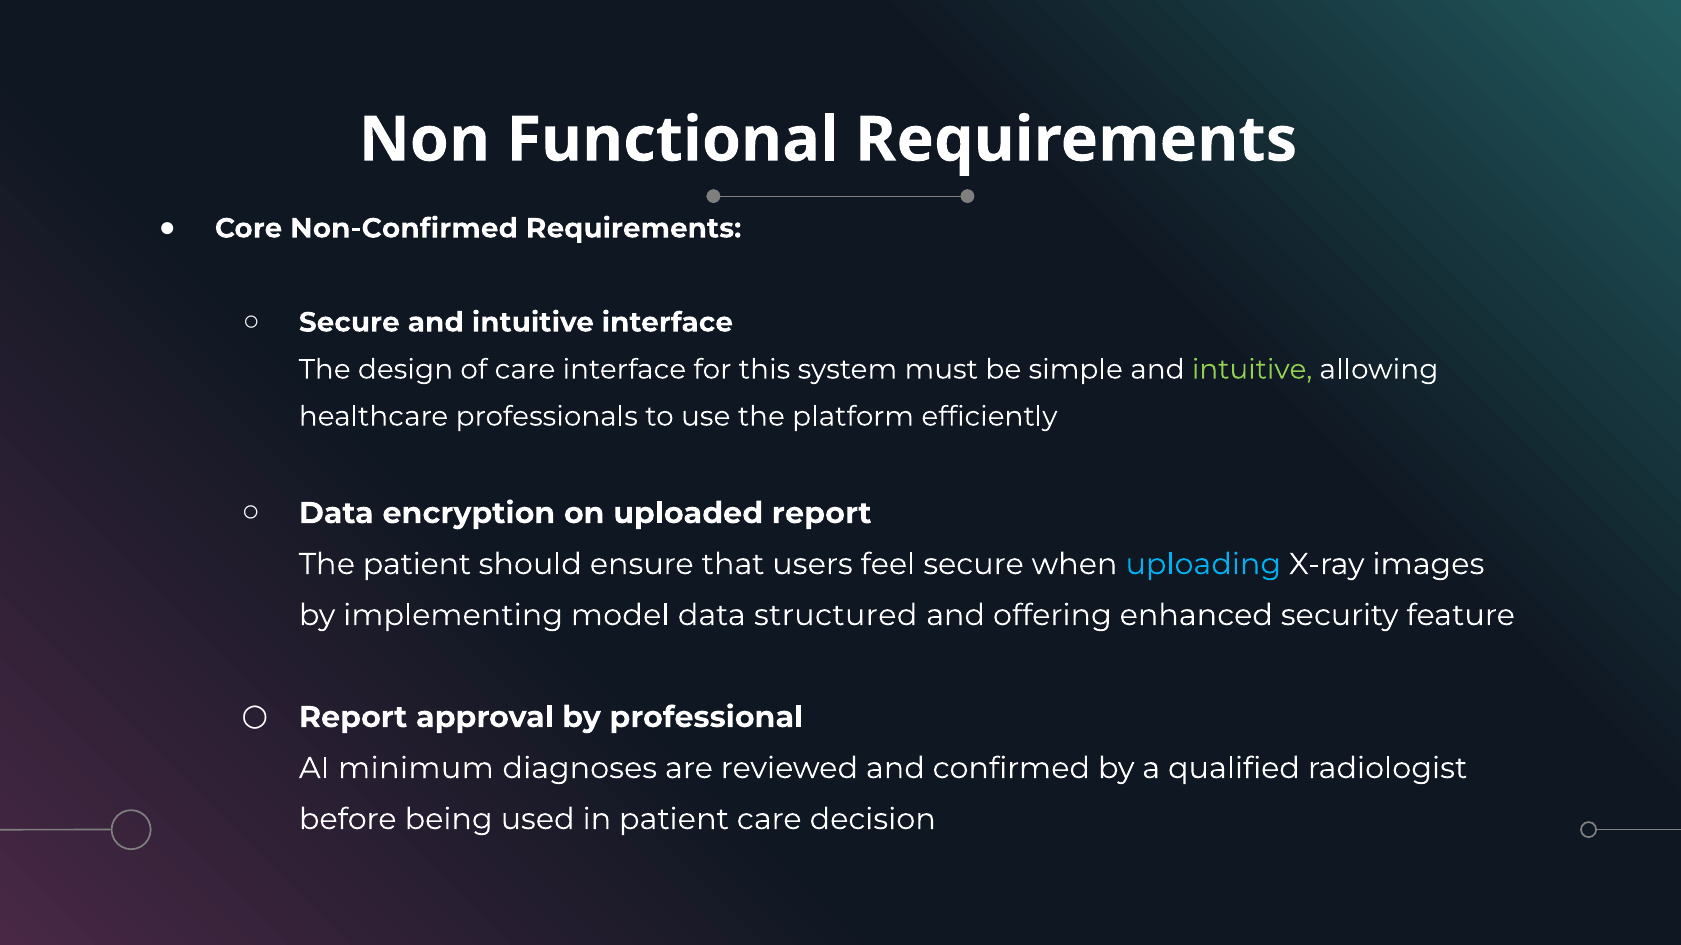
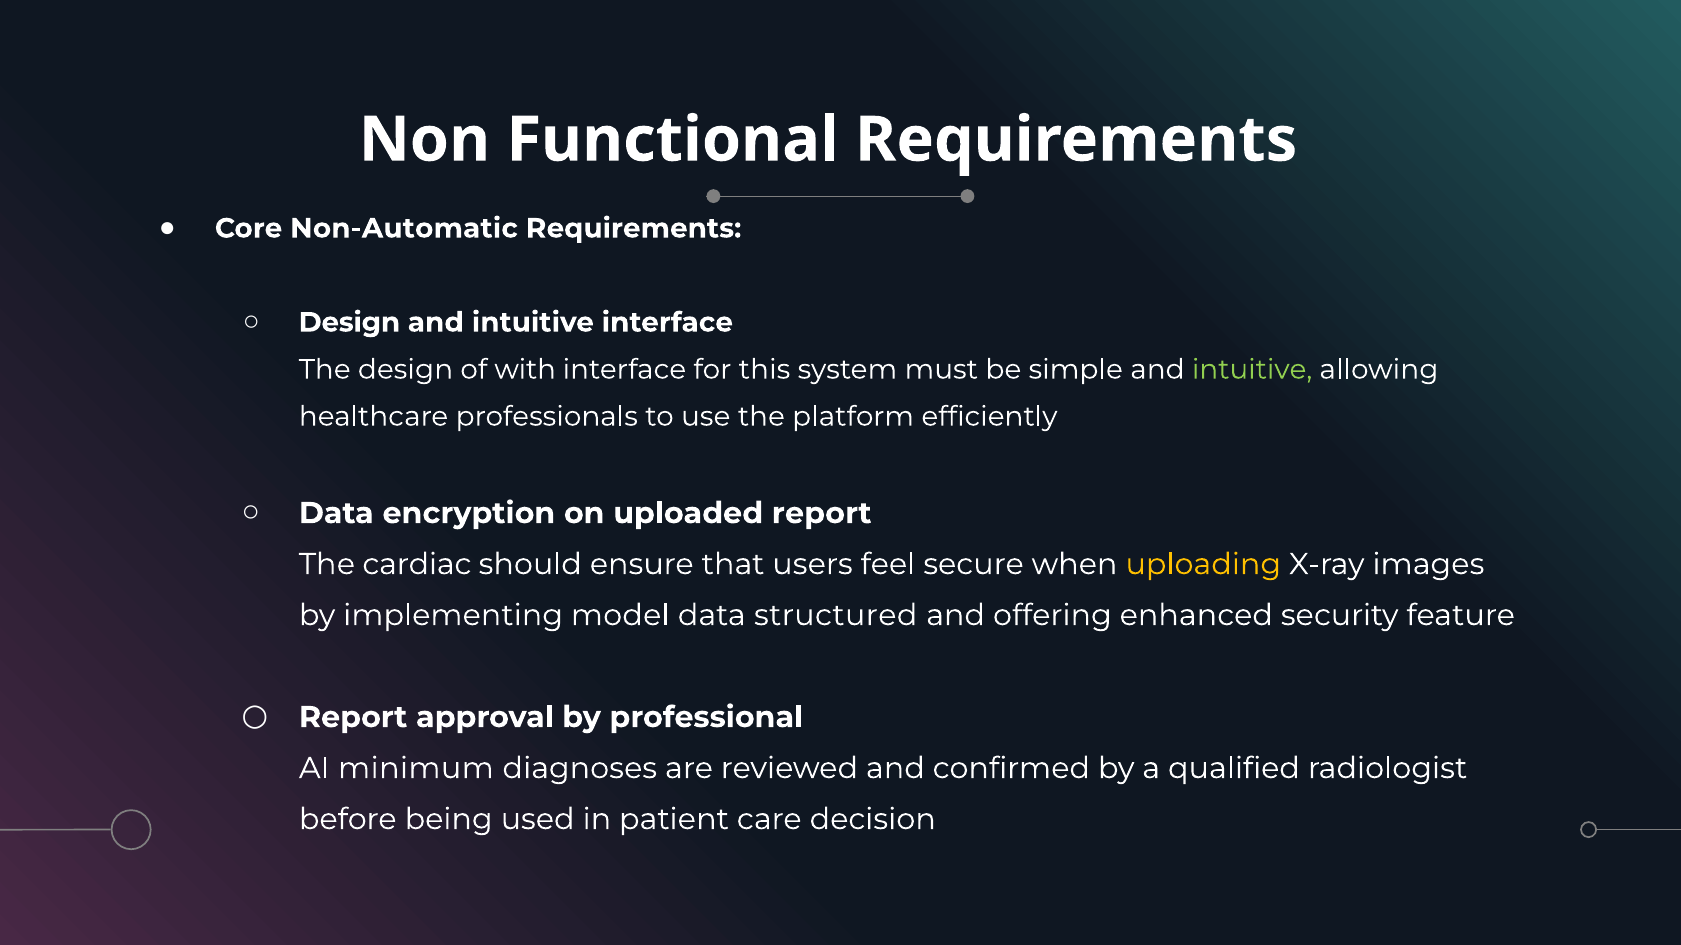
Non-Confirmed: Non-Confirmed -> Non-Automatic
Secure at (349, 323): Secure -> Design
of care: care -> with
The patient: patient -> cardiac
uploading colour: light blue -> yellow
